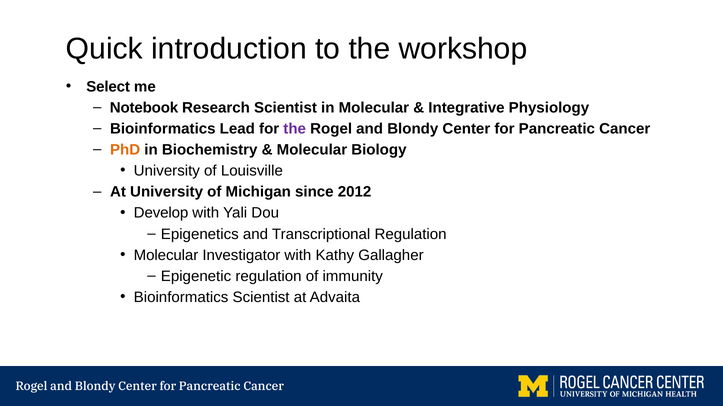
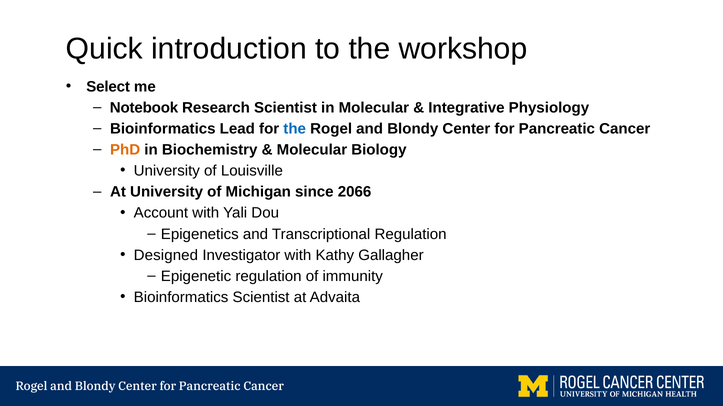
the at (295, 129) colour: purple -> blue
2012: 2012 -> 2066
Develop: Develop -> Account
Molecular at (166, 256): Molecular -> Designed
